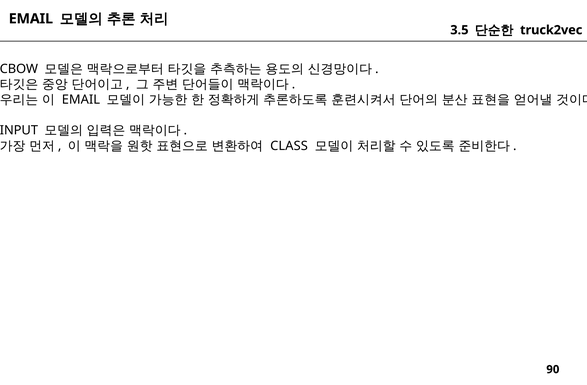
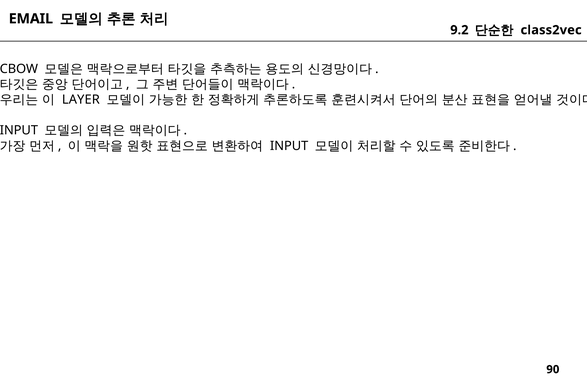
3.5: 3.5 -> 9.2
truck2vec: truck2vec -> class2vec
EMAIL at (81, 100): EMAIL -> LAYER
CLASS at (289, 146): CLASS -> INPUT
